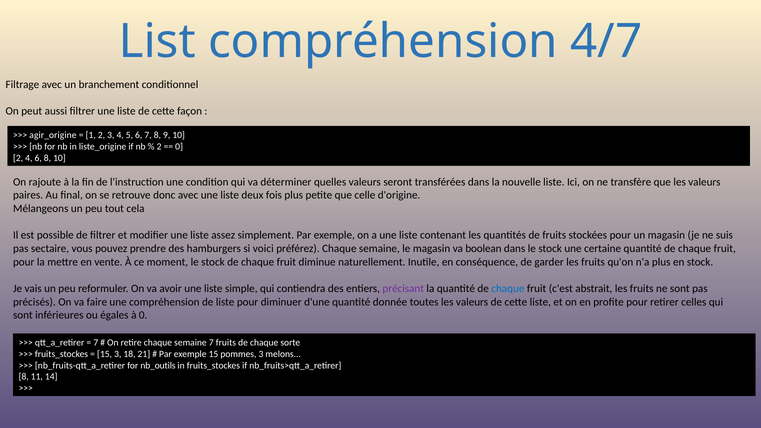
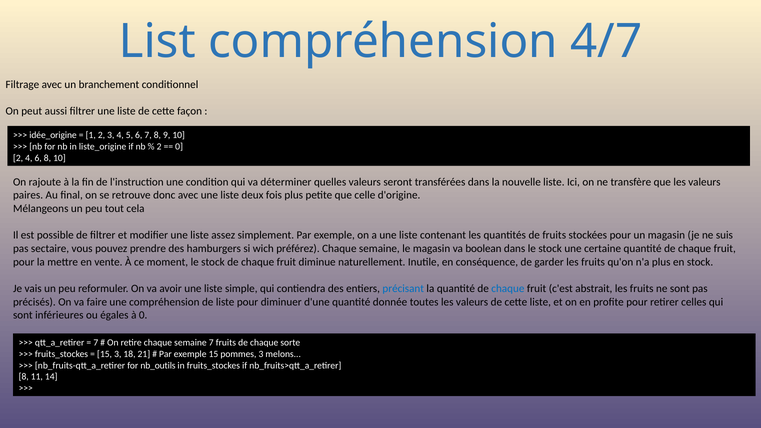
agir_origine: agir_origine -> idée_origine
voici: voici -> wich
précisant colour: purple -> blue
